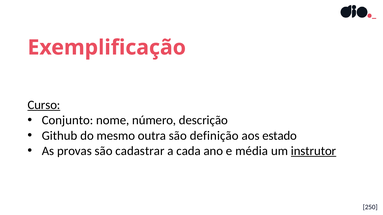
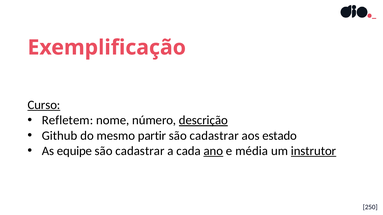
Conjunto: Conjunto -> Refletem
descrição underline: none -> present
outra: outra -> partir
definição at (214, 136): definição -> cadastrar
provas: provas -> equipe
ano underline: none -> present
